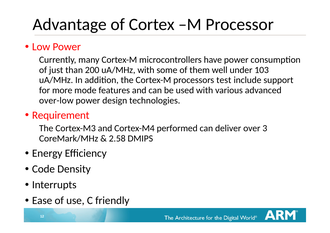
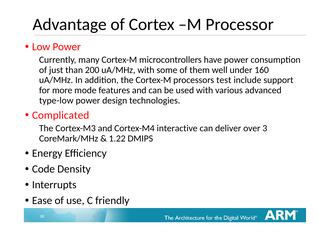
103: 103 -> 160
over-low: over-low -> type-low
Requirement: Requirement -> Complicated
performed: performed -> interactive
2.58: 2.58 -> 1.22
